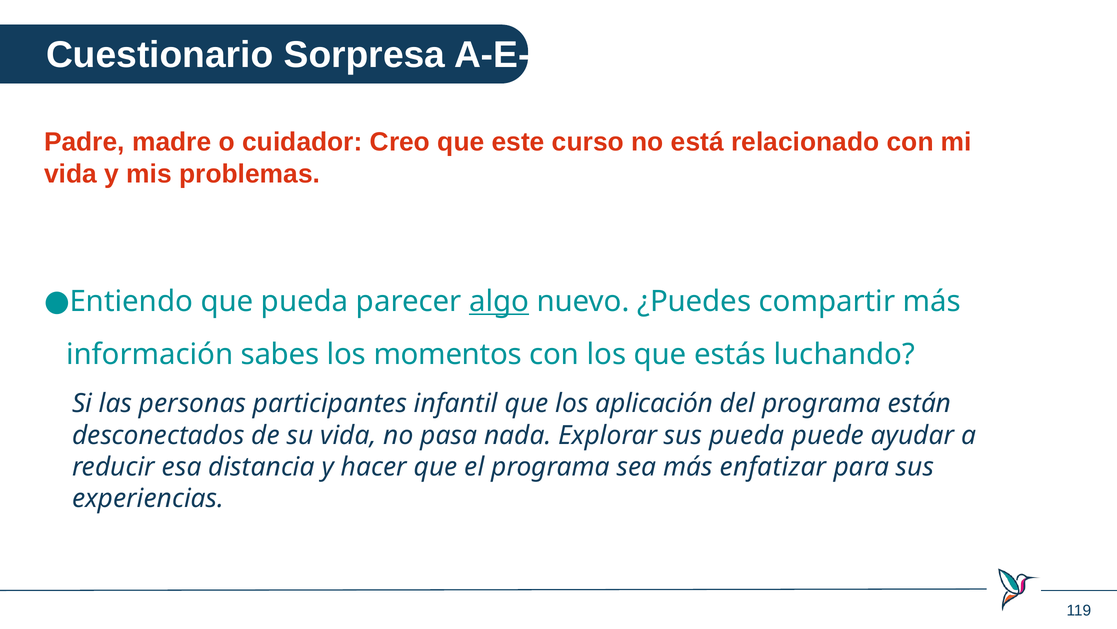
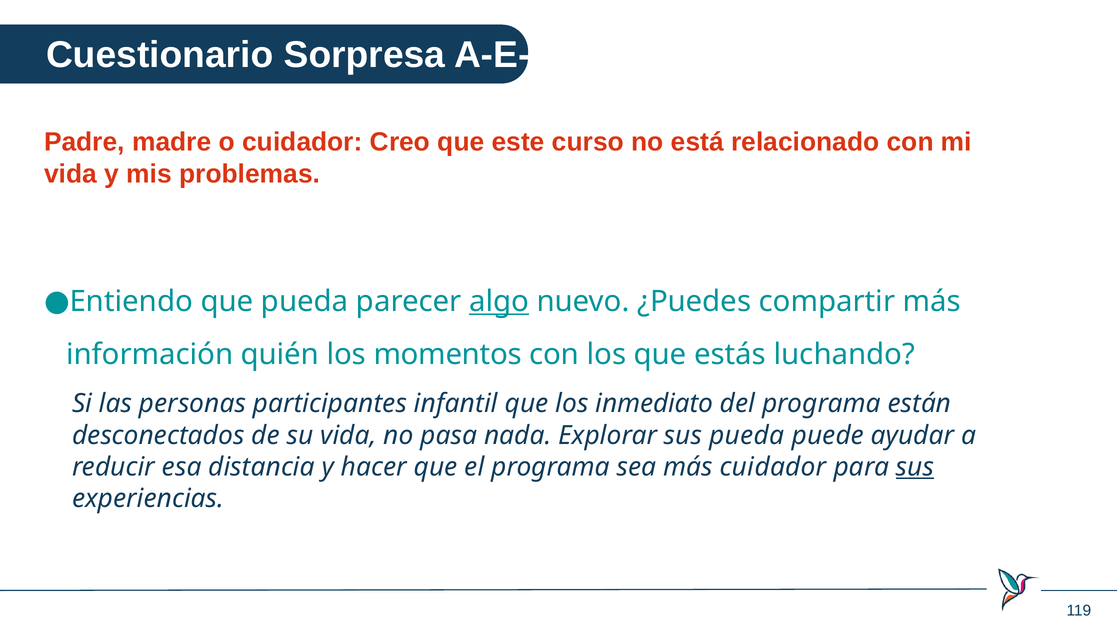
sabes: sabes -> quién
aplicación: aplicación -> inmediato
más enfatizar: enfatizar -> cuidador
sus at (915, 467) underline: none -> present
